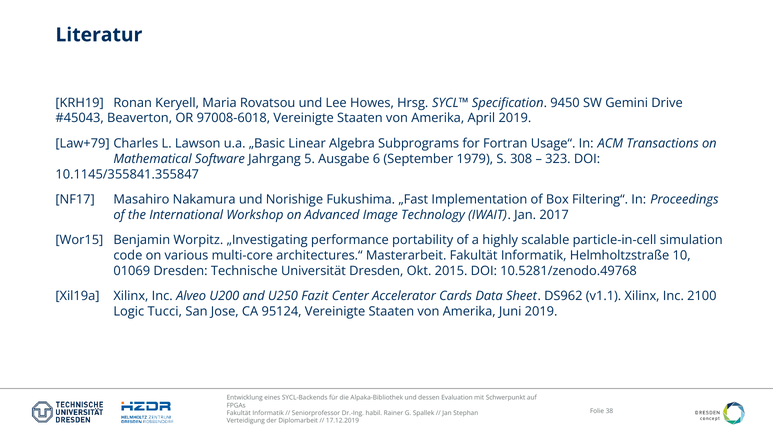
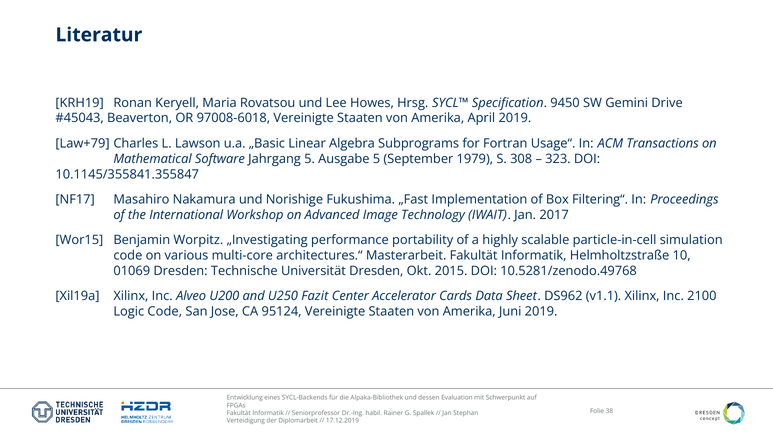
Ausgabe 6: 6 -> 5
Logic Tucci: Tucci -> Code
